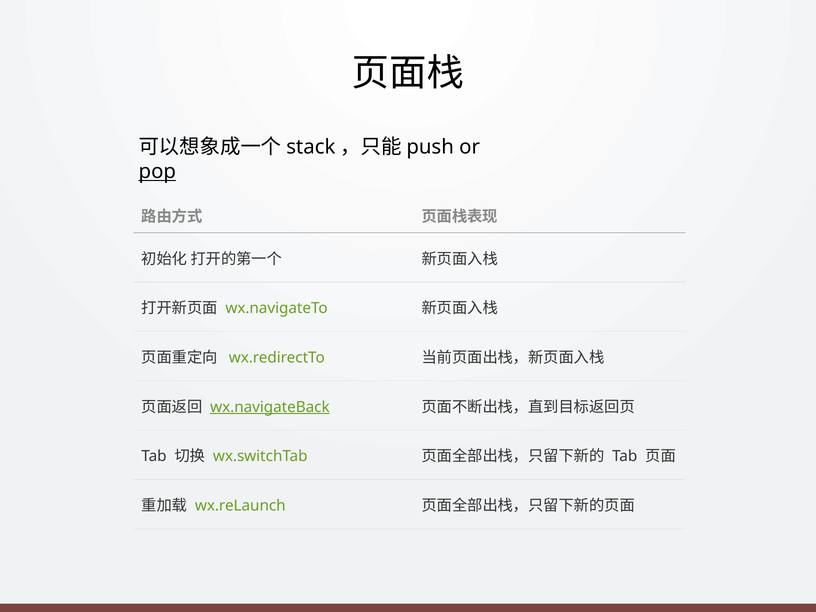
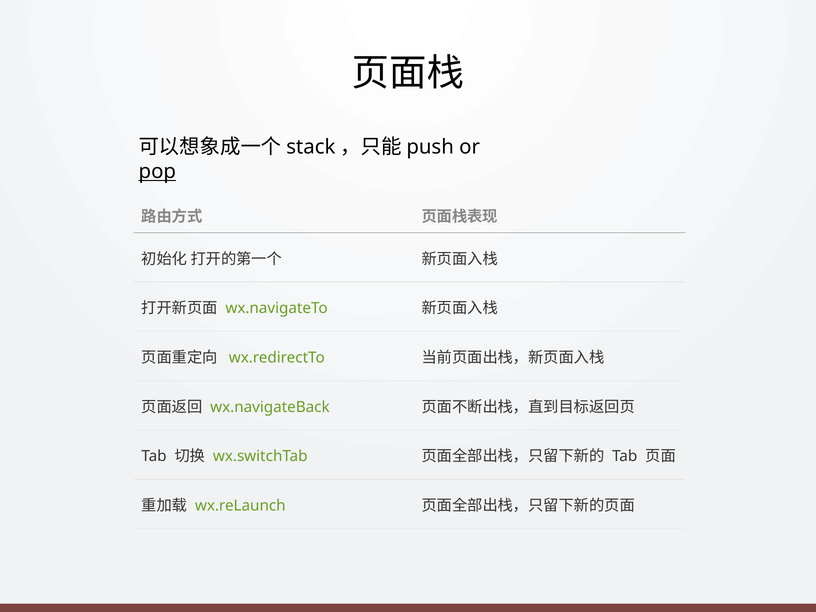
wx.navigateBack underline: present -> none
